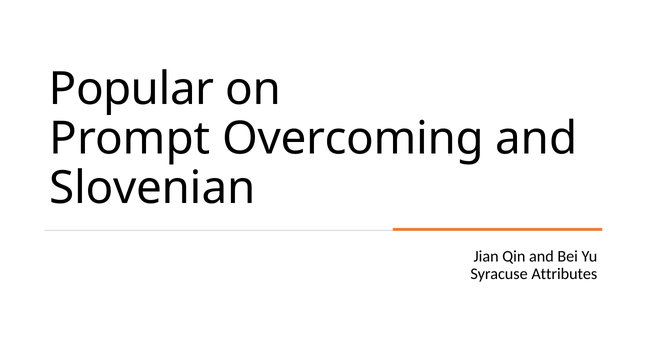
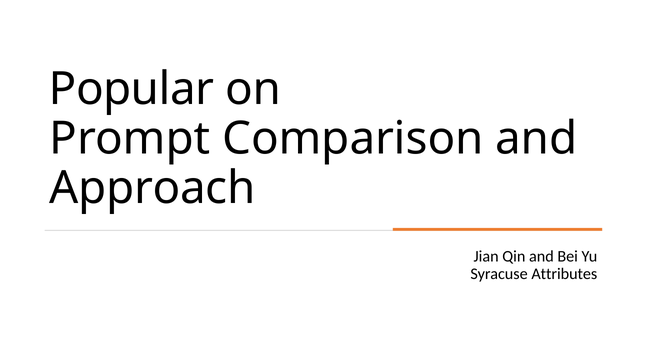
Overcoming: Overcoming -> Comparison
Slovenian: Slovenian -> Approach
